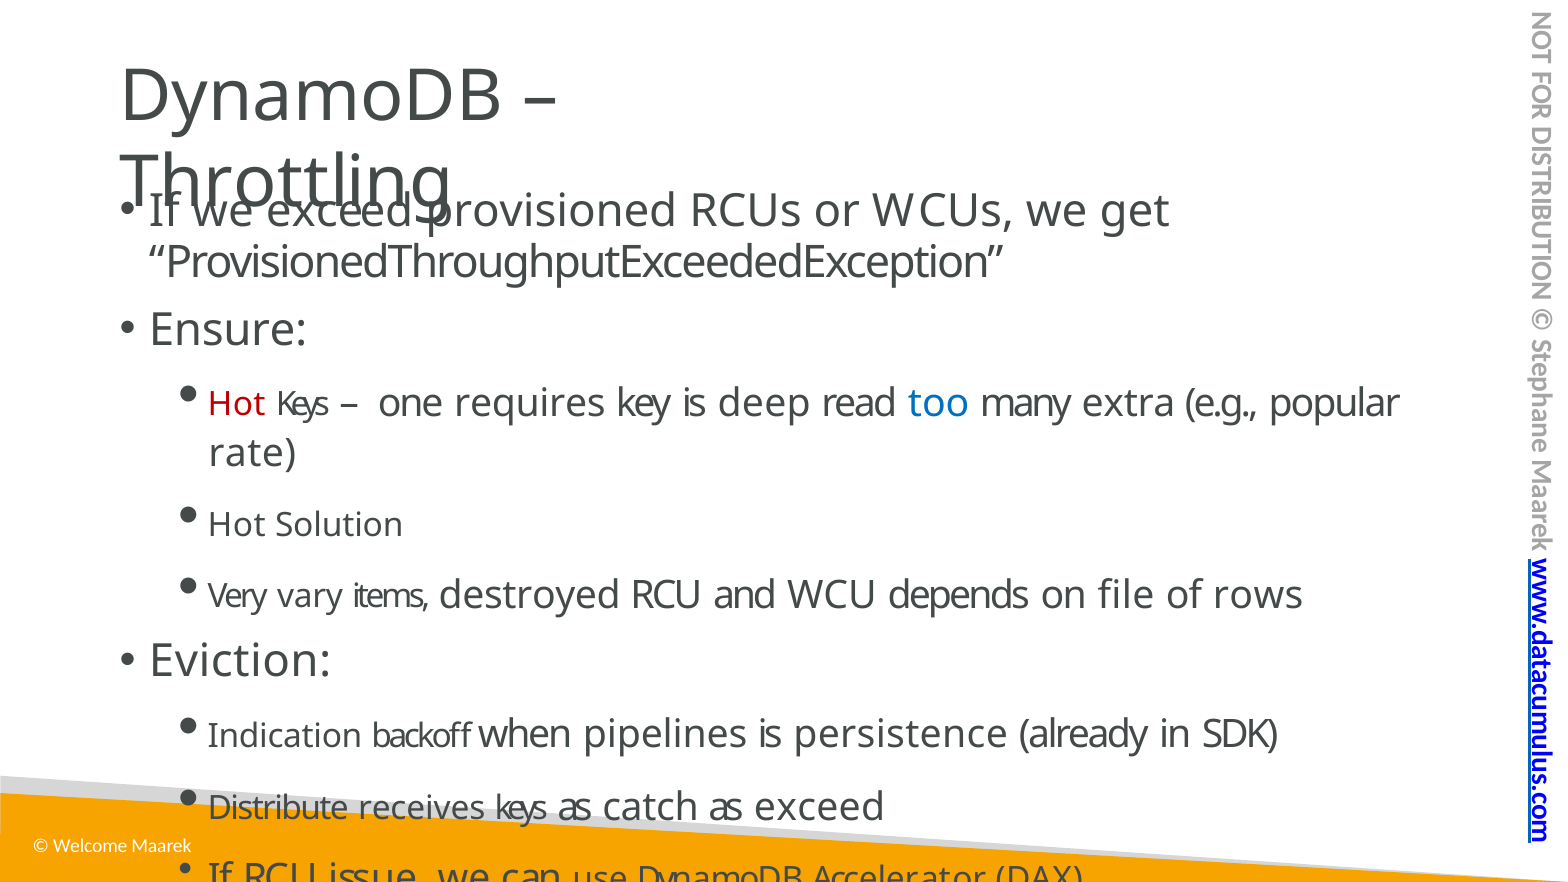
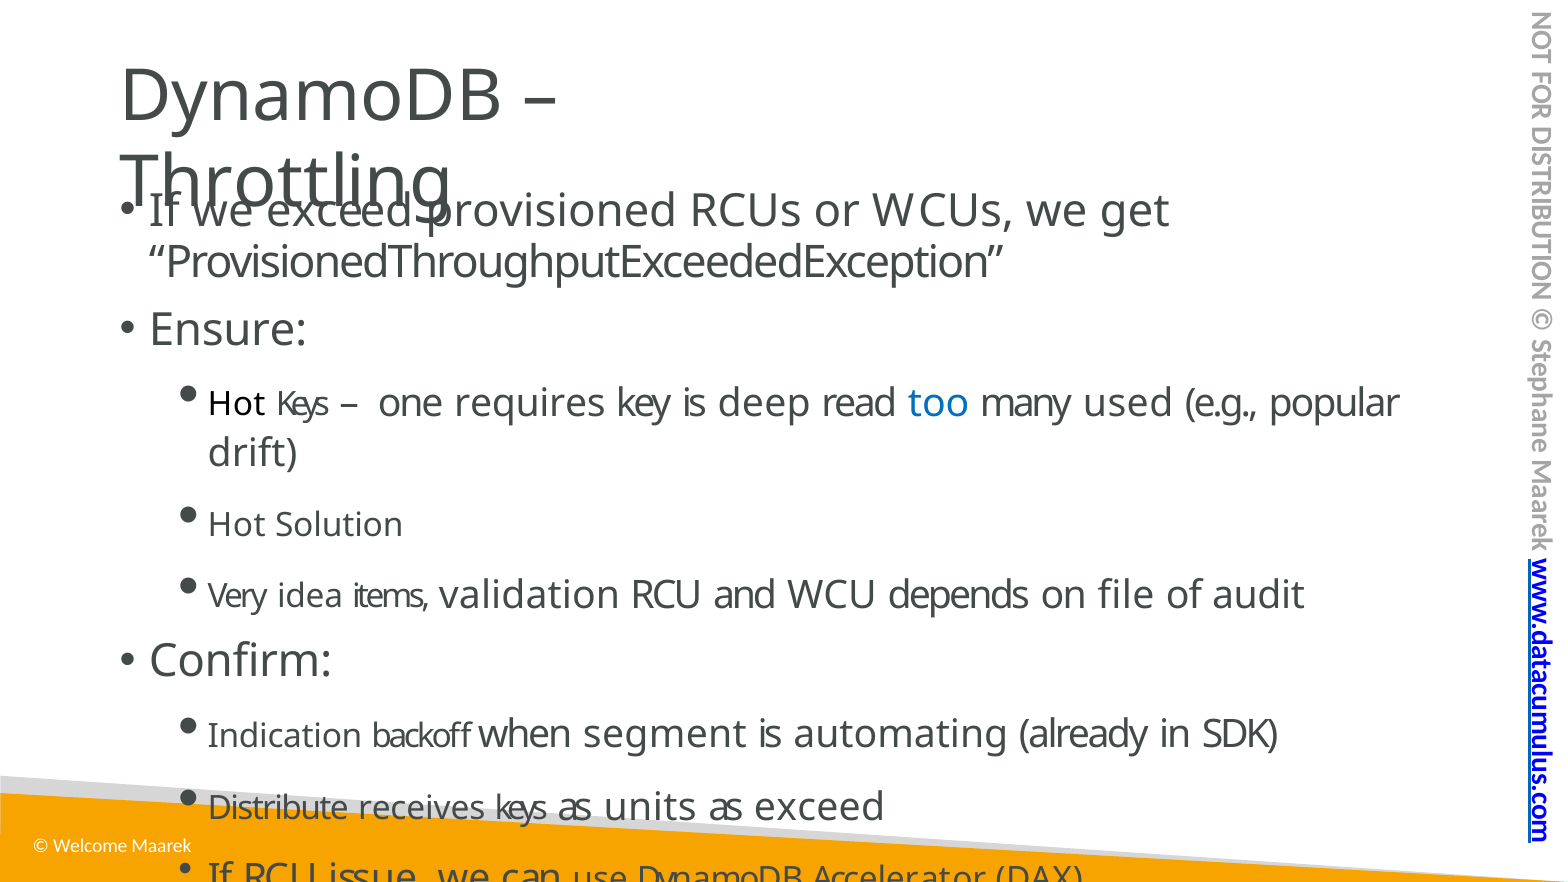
Hot at (237, 405) colour: red -> black
extra: extra -> used
rate: rate -> drift
vary: vary -> idea
destroyed: destroyed -> validation
rows: rows -> audit
Eviction: Eviction -> Confirm
pipelines: pipelines -> segment
persistence: persistence -> automating
catch: catch -> units
